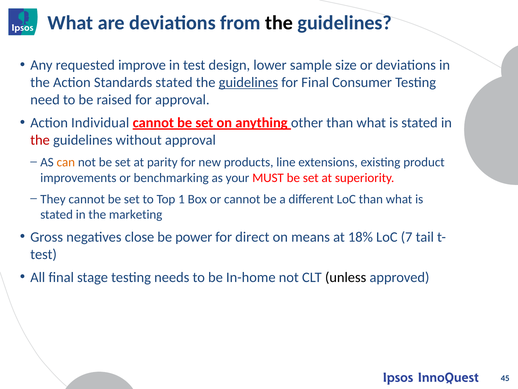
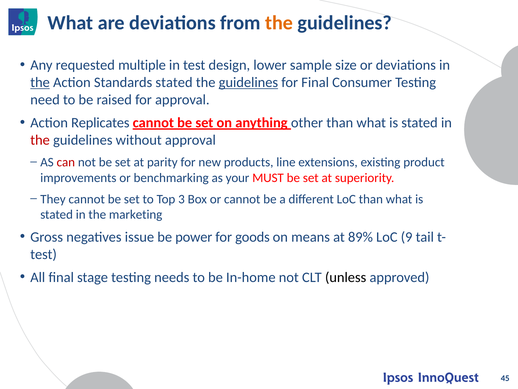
the at (279, 23) colour: black -> orange
improve: improve -> multiple
the at (40, 82) underline: none -> present
Individual: Individual -> Replicates
can colour: orange -> red
1: 1 -> 3
close: close -> issue
direct: direct -> goods
18%: 18% -> 89%
7: 7 -> 9
